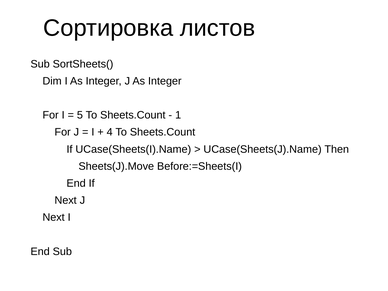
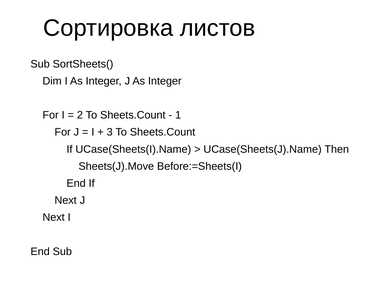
5: 5 -> 2
4: 4 -> 3
